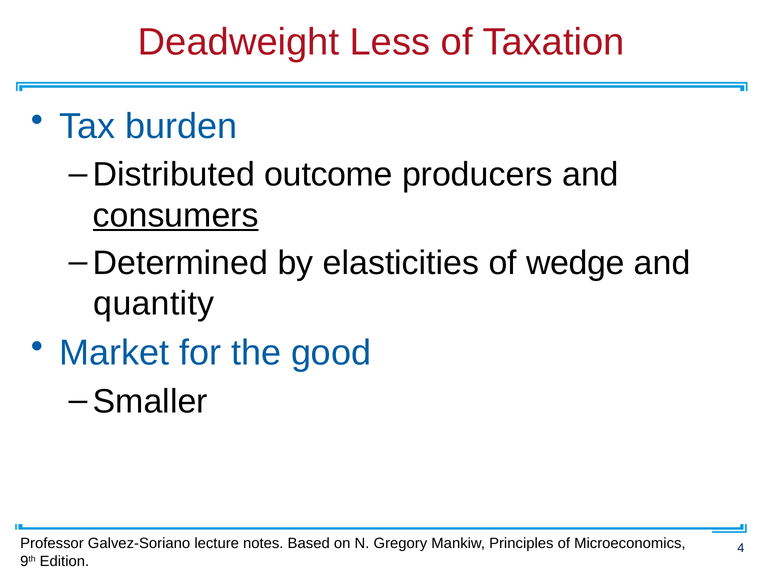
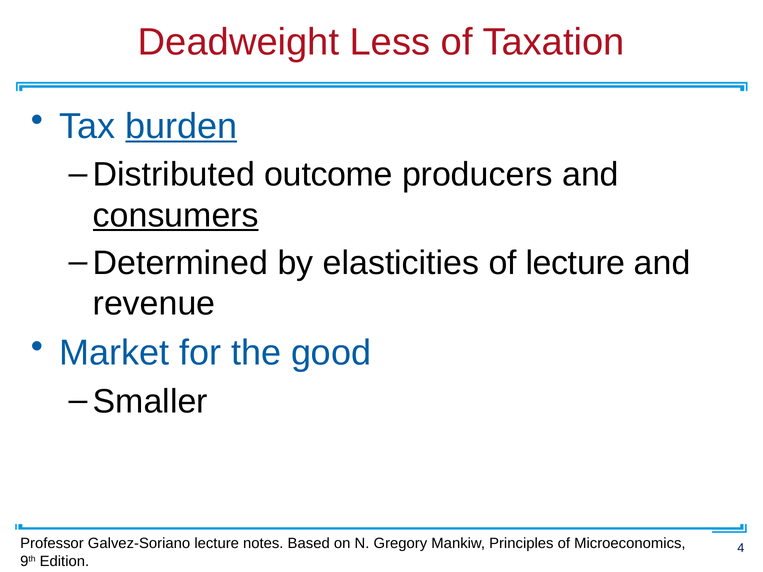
burden underline: none -> present
of wedge: wedge -> lecture
quantity: quantity -> revenue
